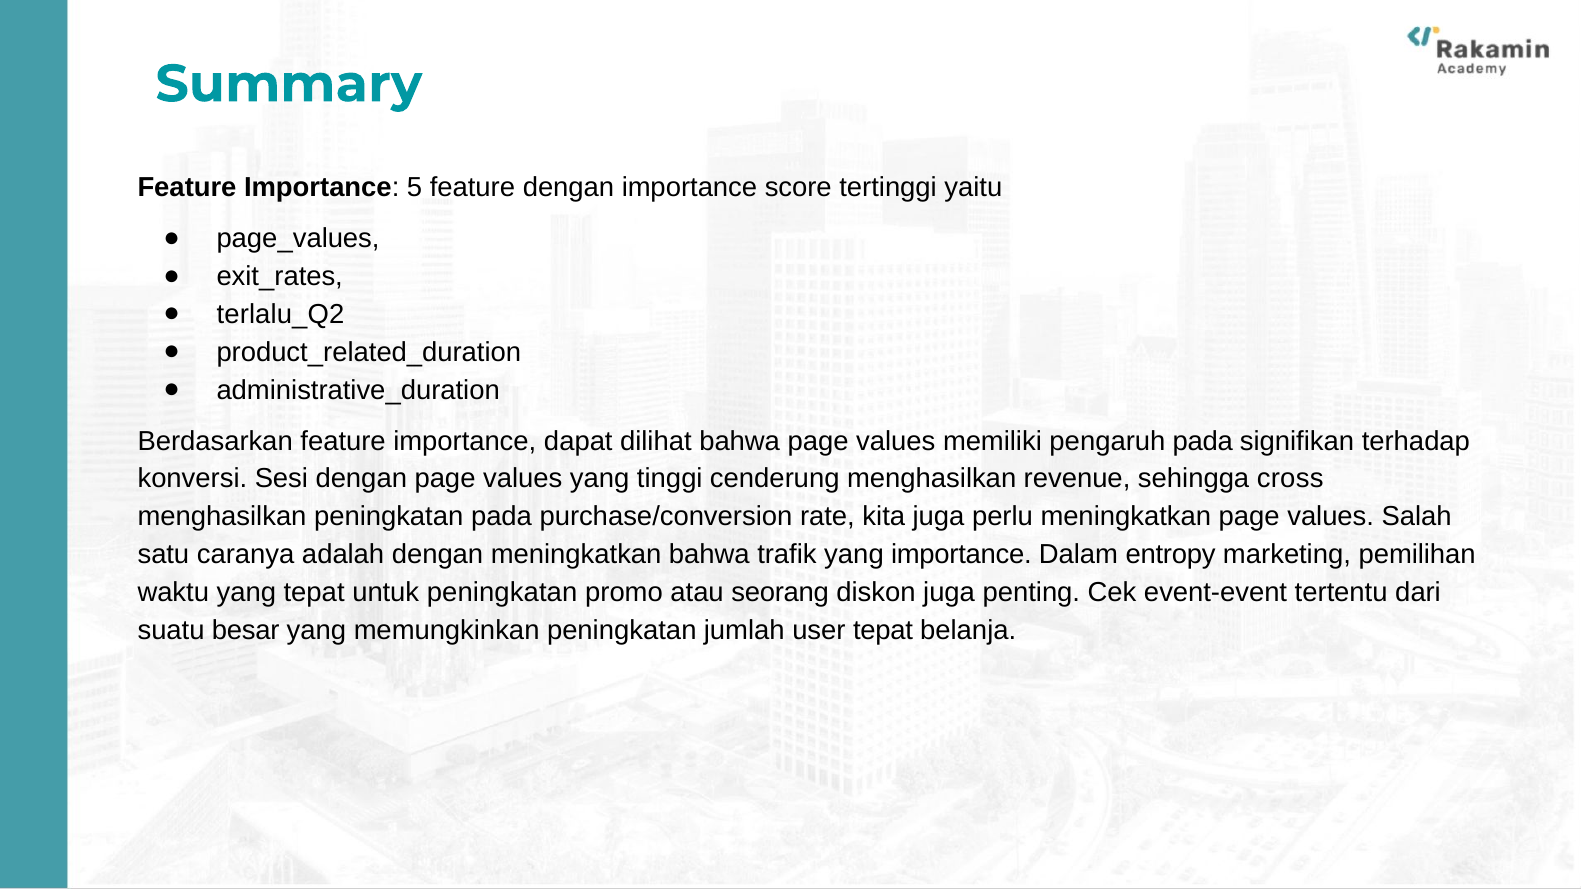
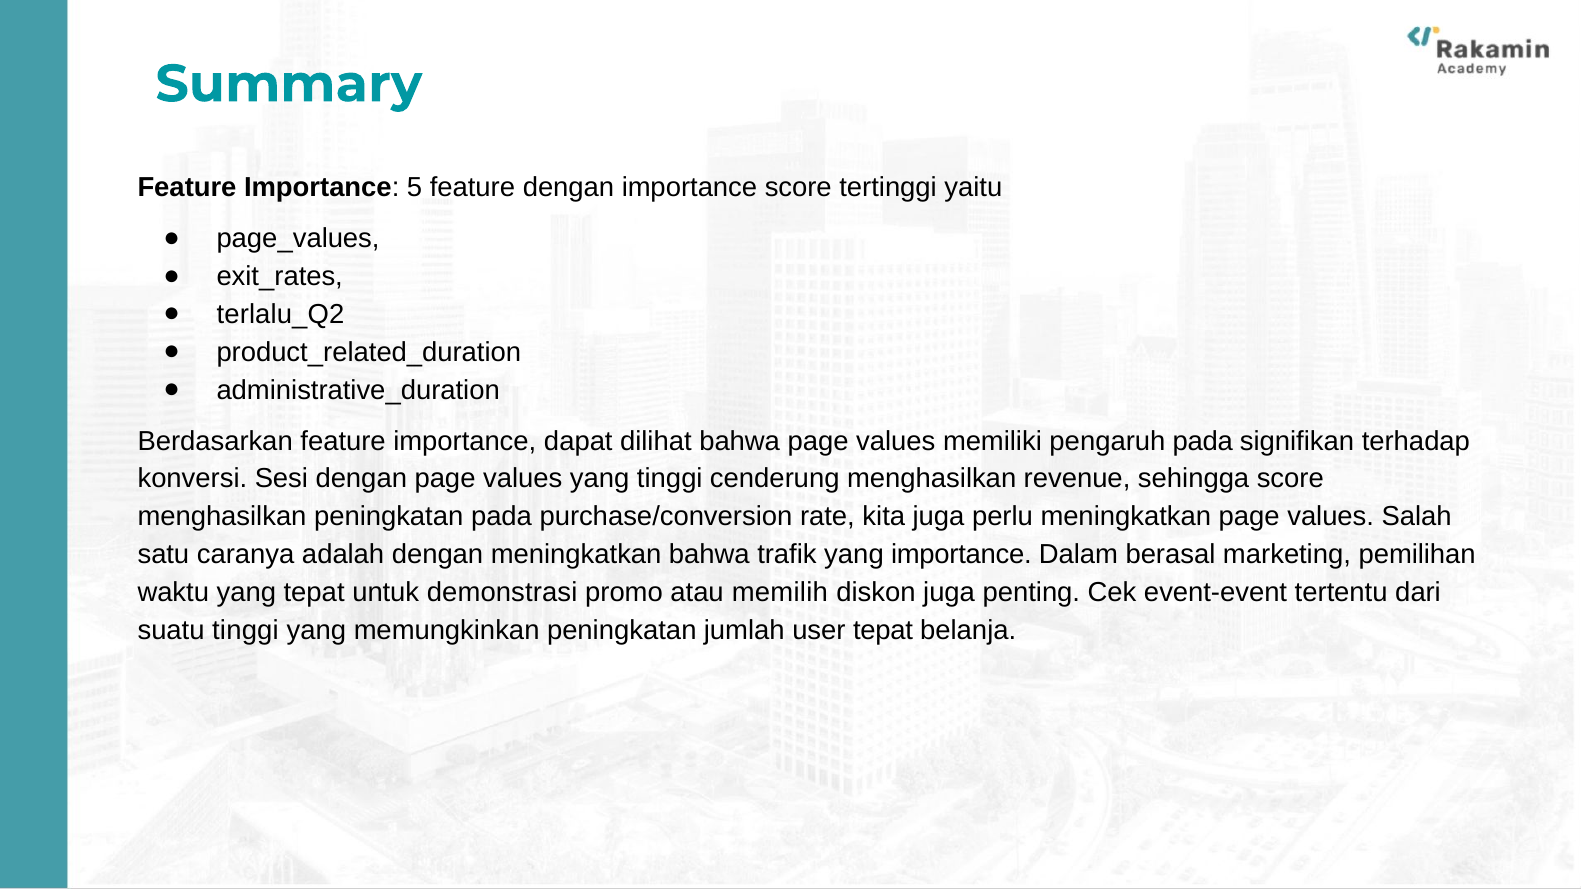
sehingga cross: cross -> score
entropy: entropy -> berasal
untuk peningkatan: peningkatan -> demonstrasi
seorang: seorang -> memilih
suatu besar: besar -> tinggi
